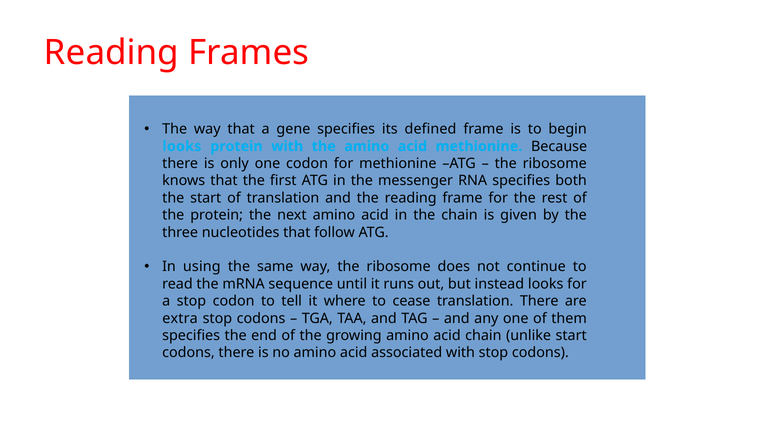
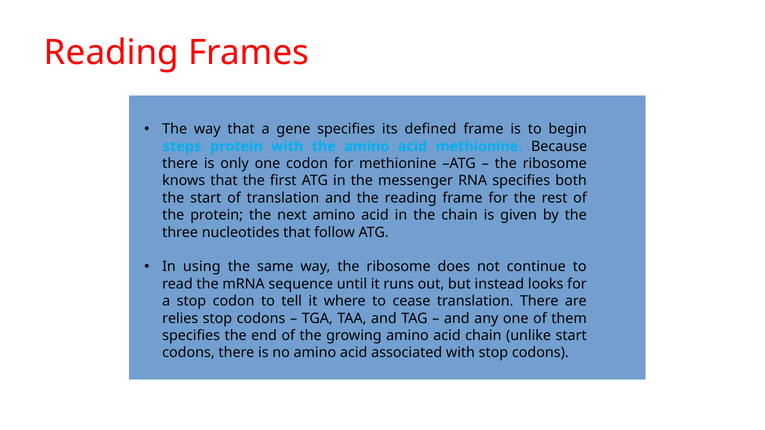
looks at (182, 146): looks -> steps
extra: extra -> relies
